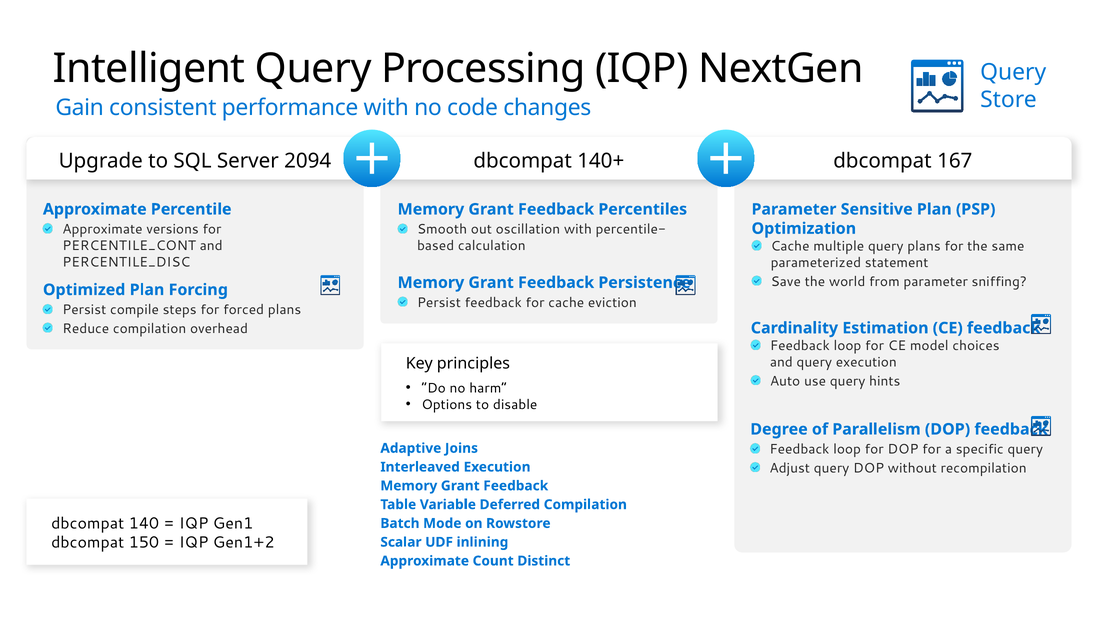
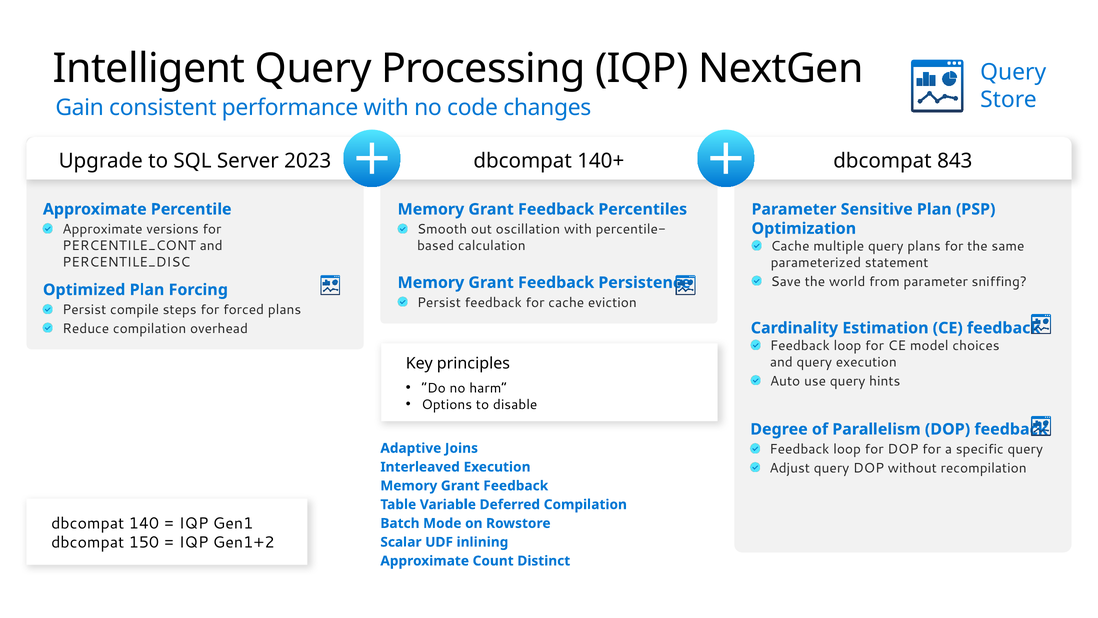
2094: 2094 -> 2023
167: 167 -> 843
